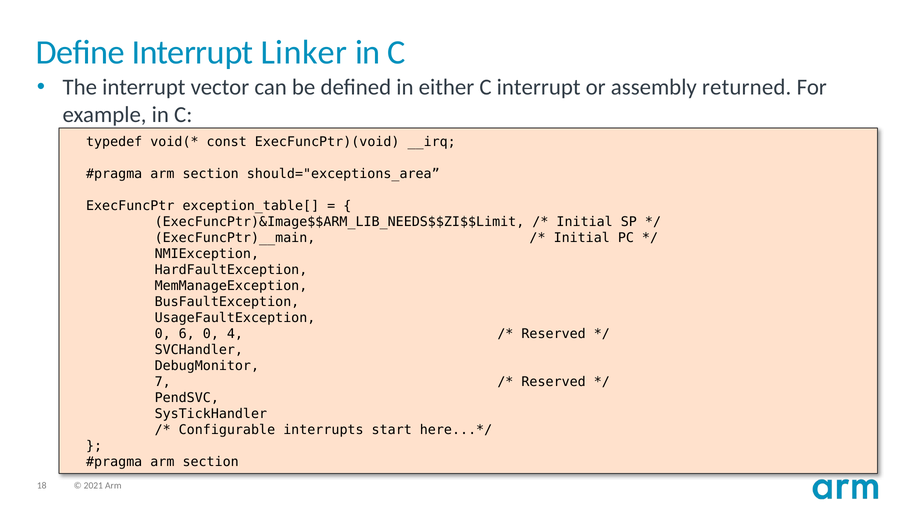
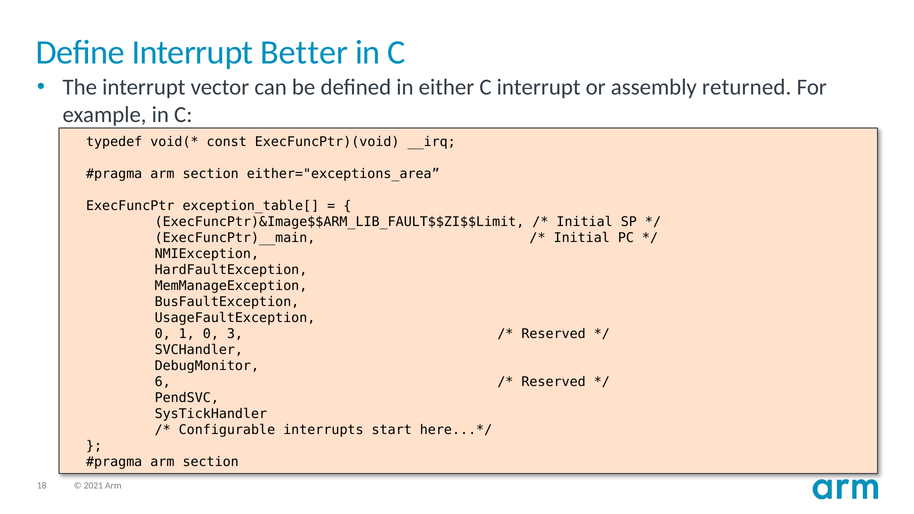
Linker: Linker -> Better
should="exceptions_area: should="exceptions_area -> either="exceptions_area
ExecFuncPtr)&Image$$ARM_LIB_NEEDS$$ZI$$Limit: ExecFuncPtr)&Image$$ARM_LIB_NEEDS$$ZI$$Limit -> ExecFuncPtr)&Image$$ARM_LIB_FAULT$$ZI$$Limit
6: 6 -> 1
4: 4 -> 3
7: 7 -> 6
